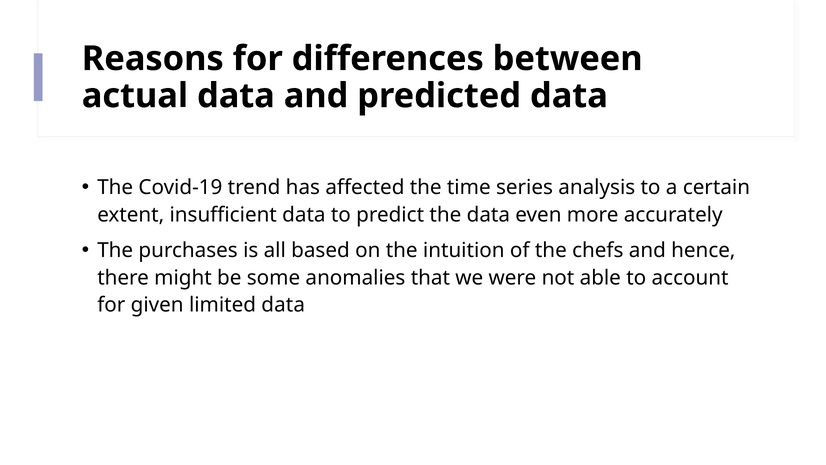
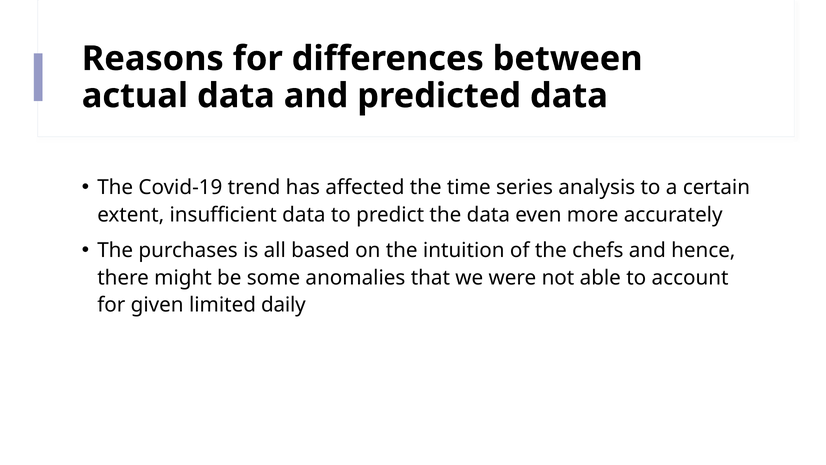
limited data: data -> daily
